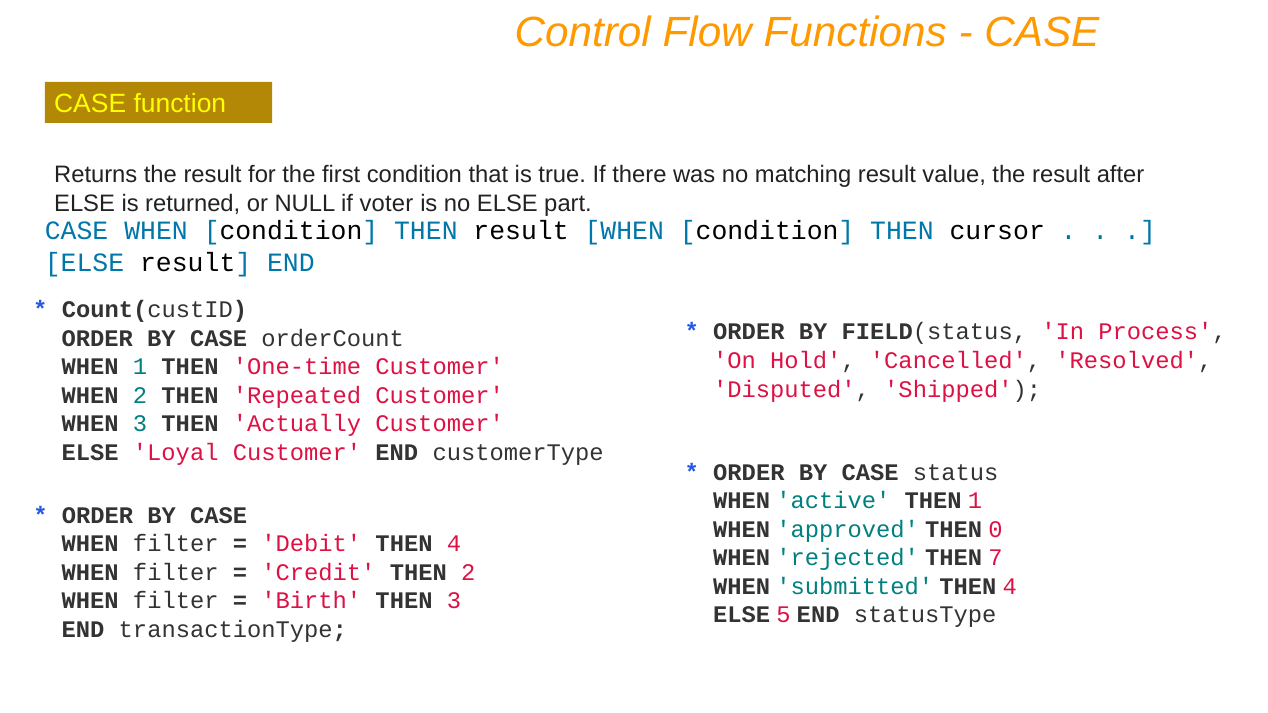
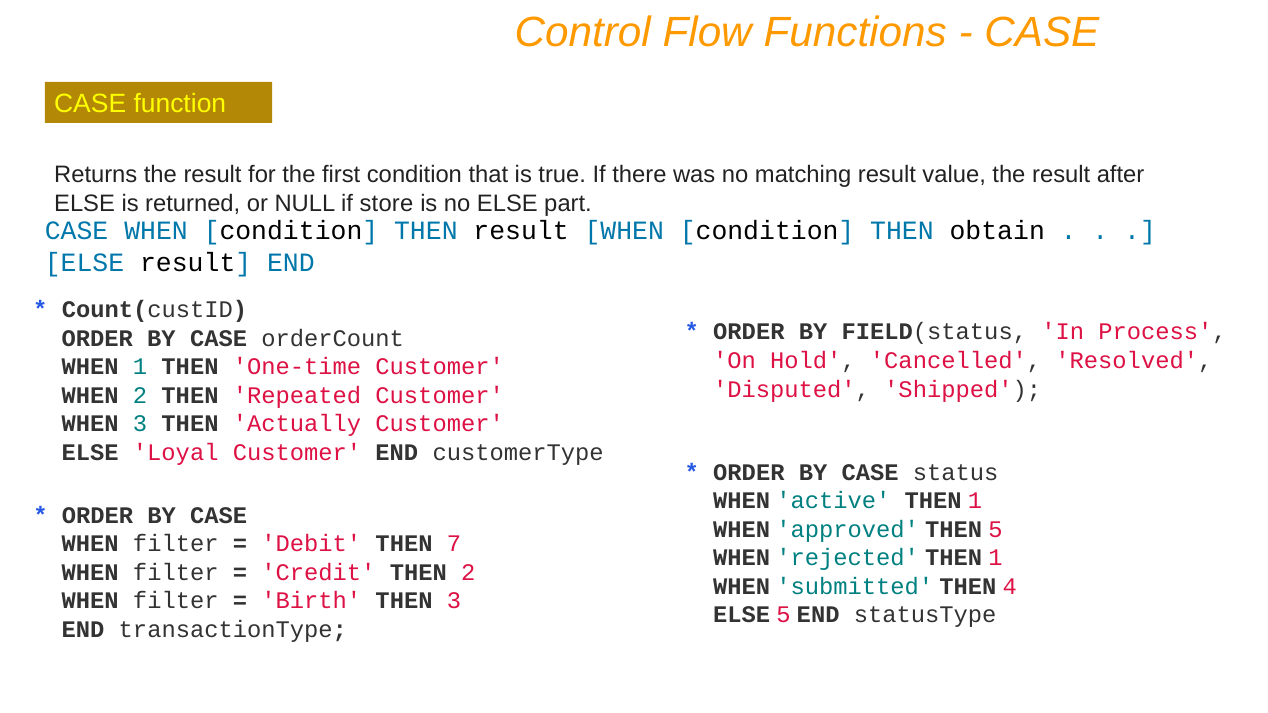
voter: voter -> store
cursor: cursor -> obtain
THEN 0: 0 -> 5
Debit THEN 4: 4 -> 7
rejected THEN 7: 7 -> 1
